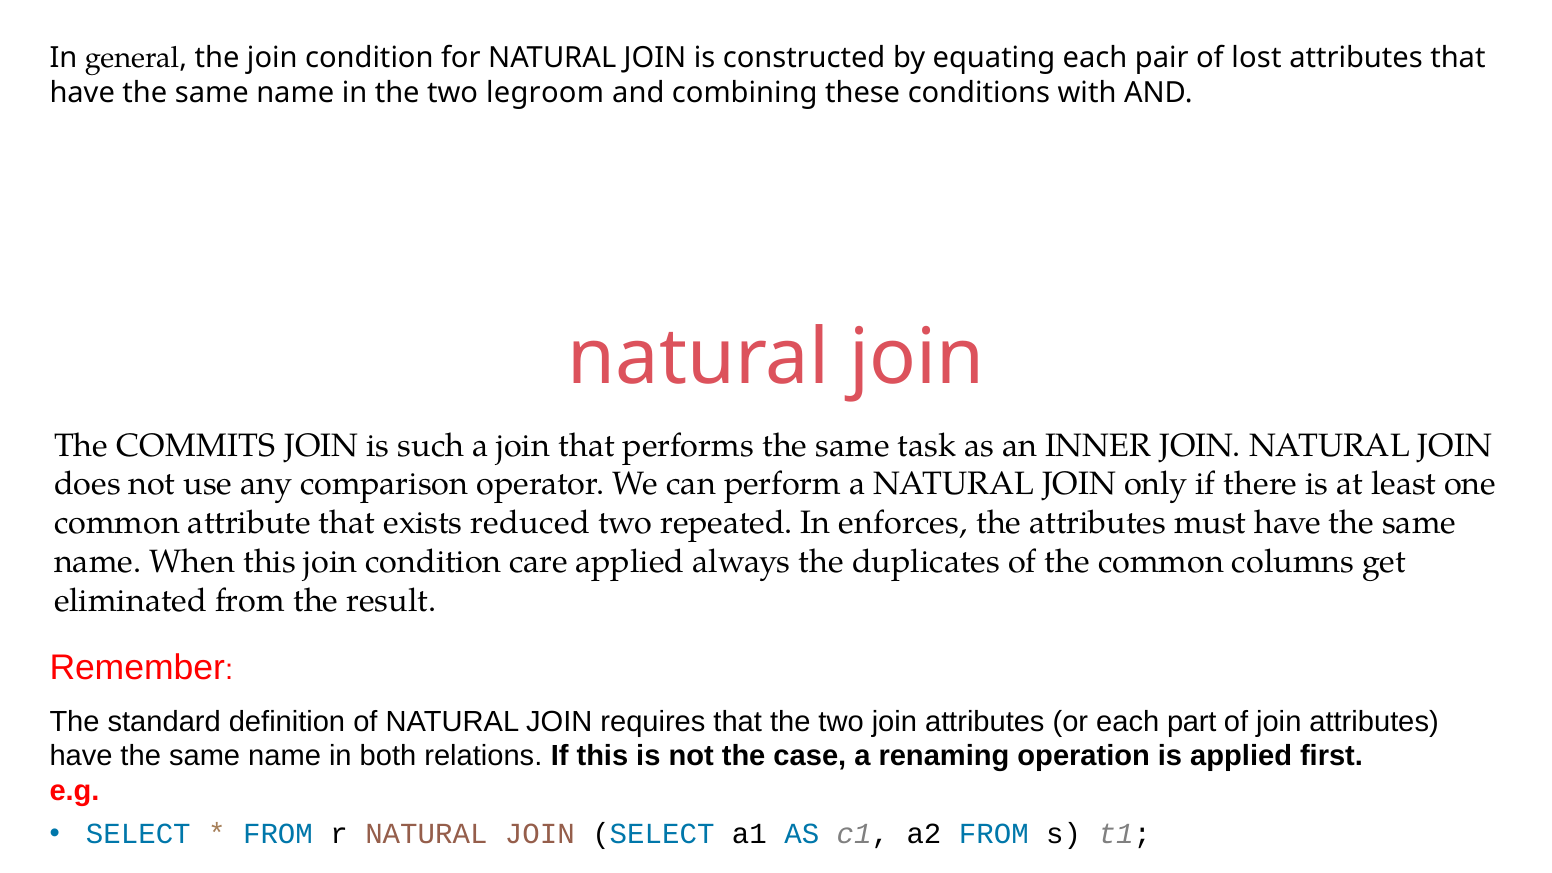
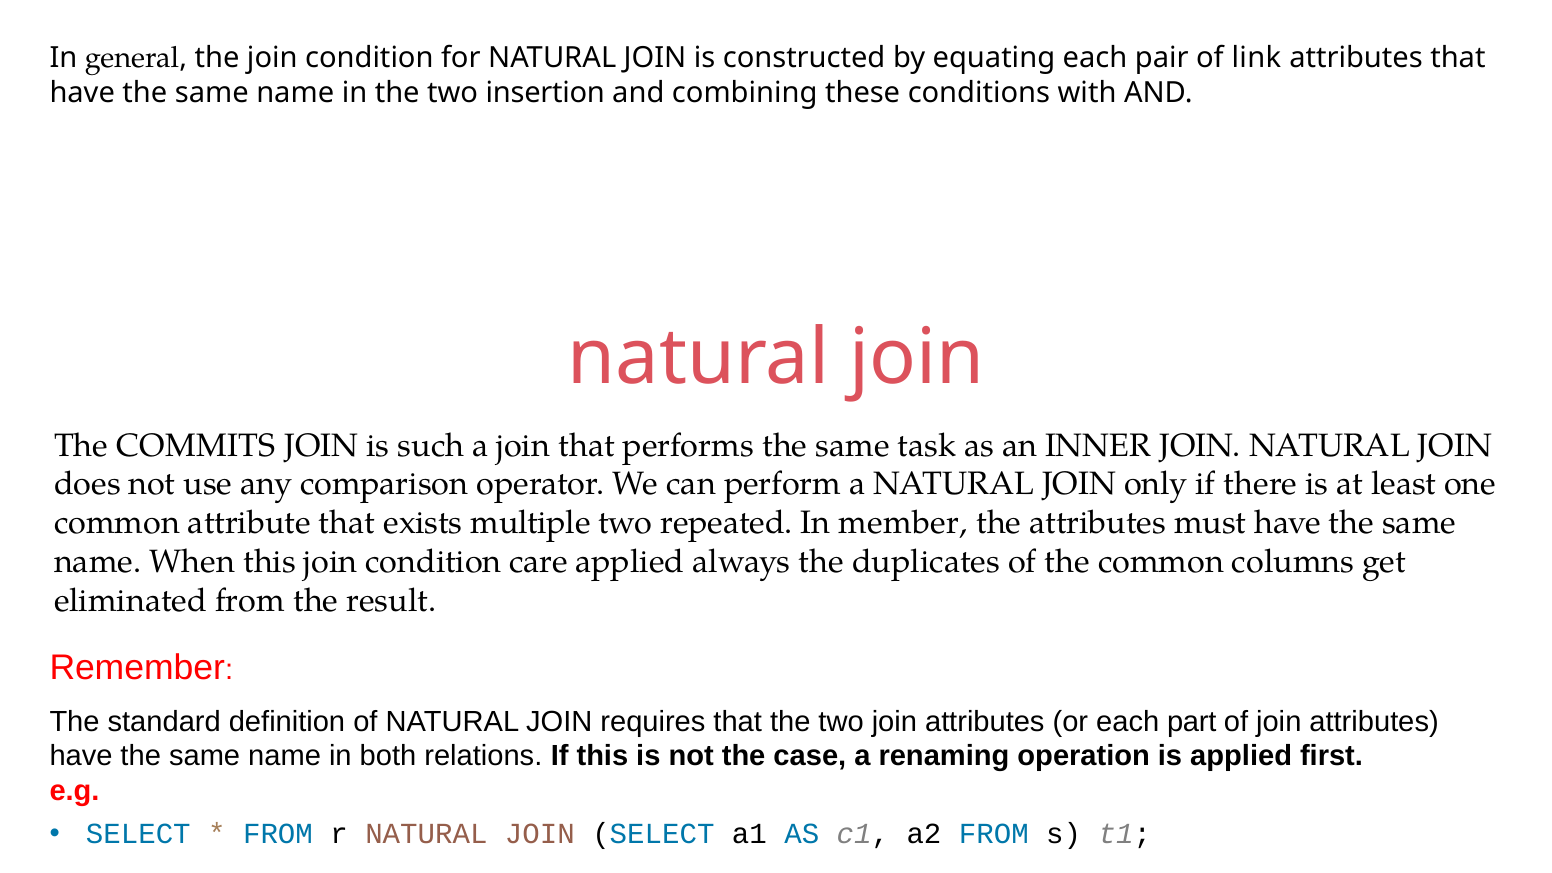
lost: lost -> link
legroom: legroom -> insertion
reduced: reduced -> multiple
enforces: enforces -> member
